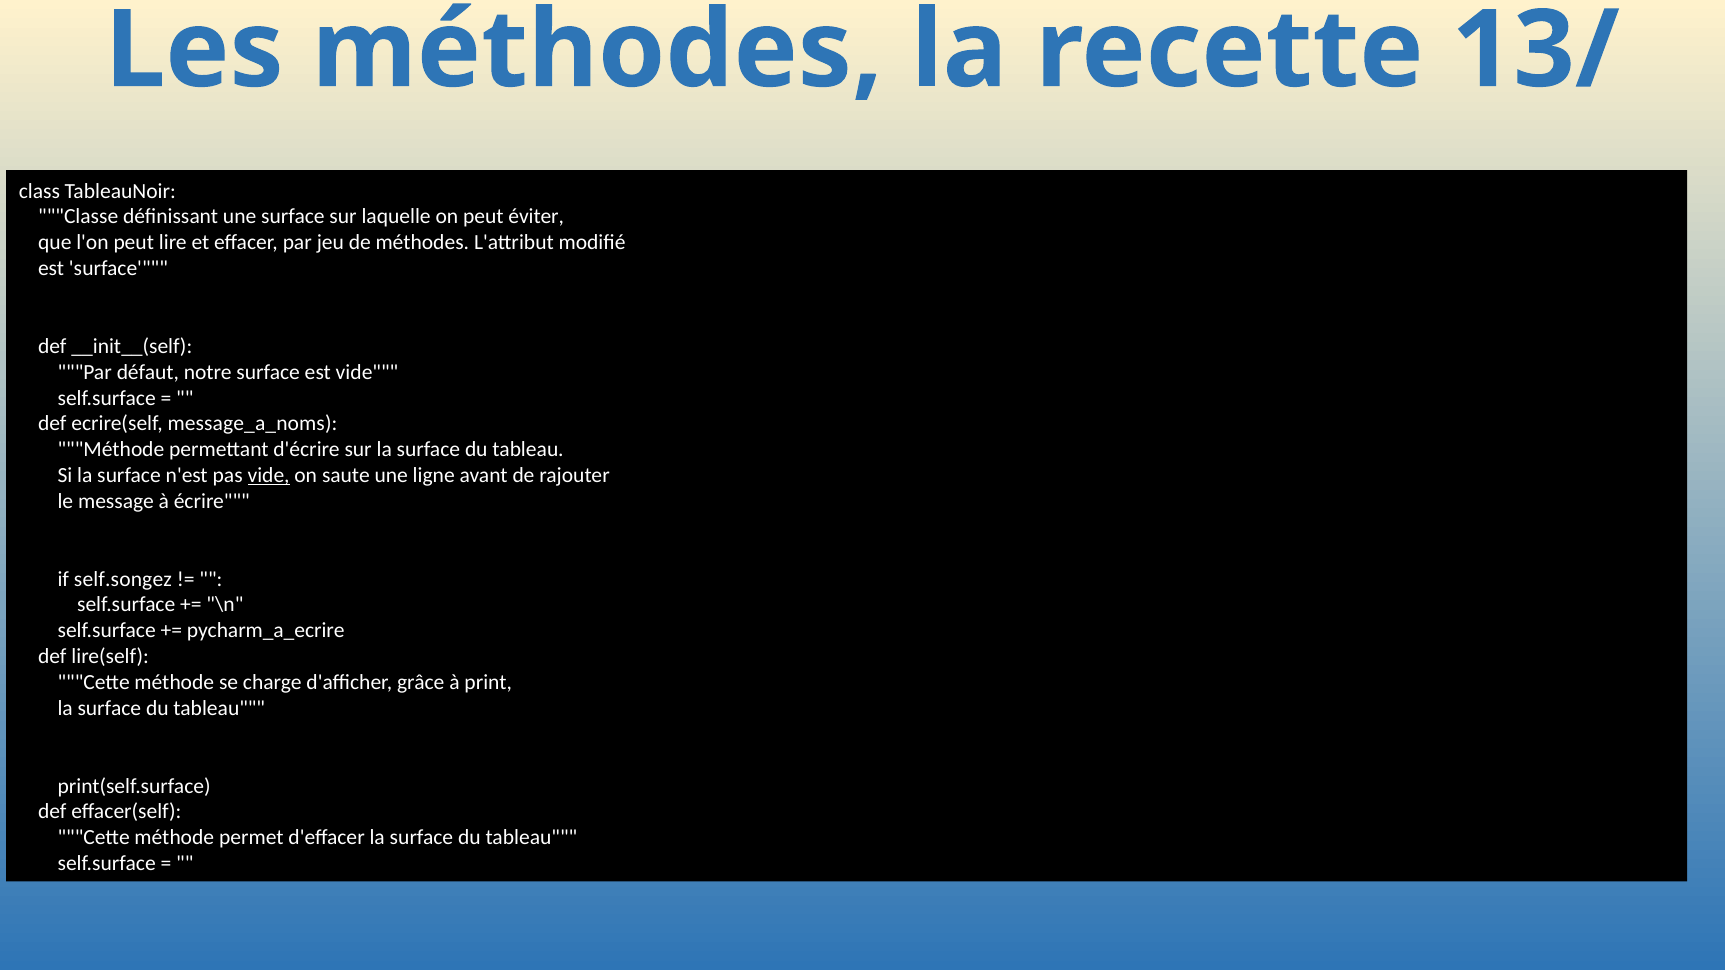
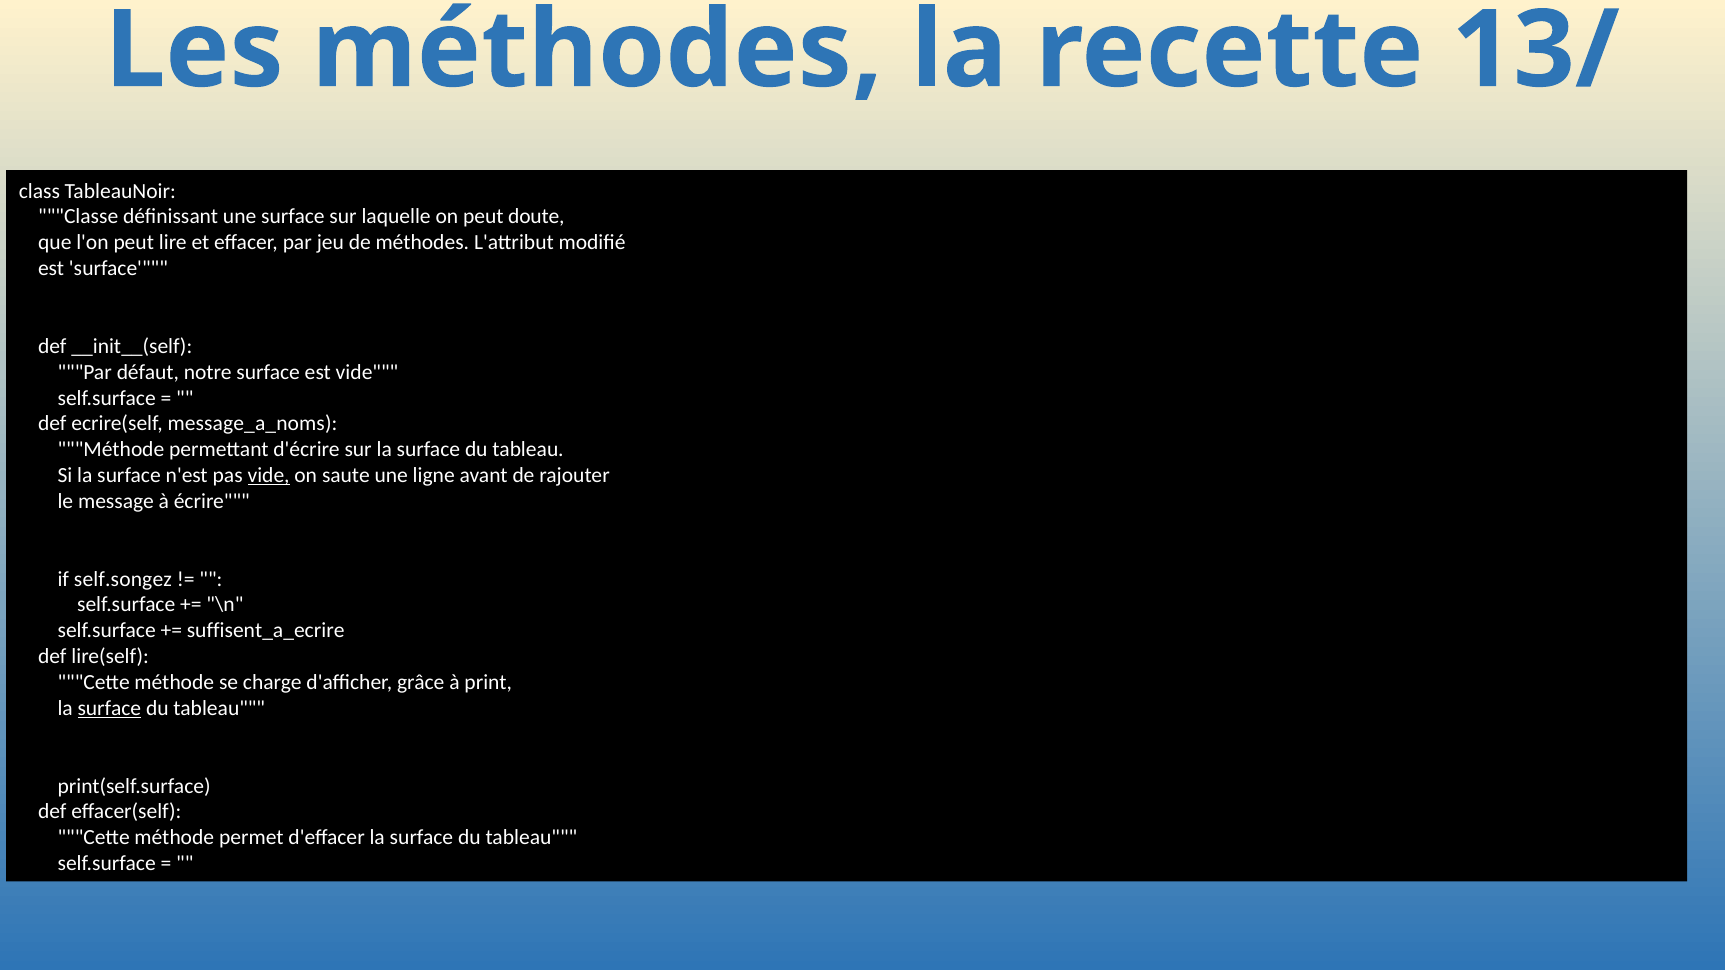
éviter: éviter -> doute
pycharm_a_ecrire: pycharm_a_ecrire -> suffisent_a_ecrire
surface at (109, 709) underline: none -> present
